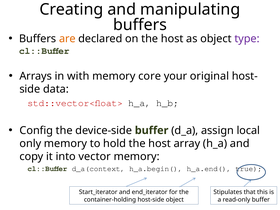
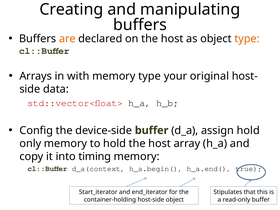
type at (247, 39) colour: purple -> orange
memory core: core -> type
assign local: local -> hold
vector: vector -> timing
